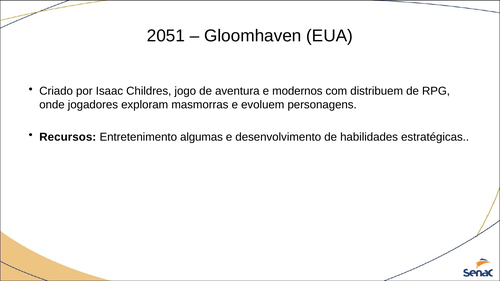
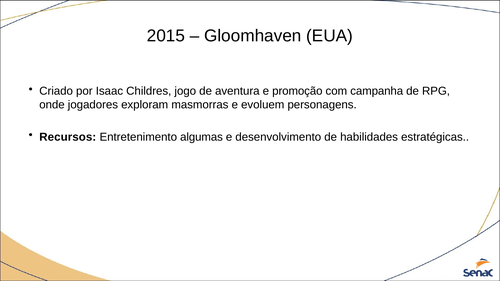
2051: 2051 -> 2015
modernos: modernos -> promoção
distribuem: distribuem -> campanha
